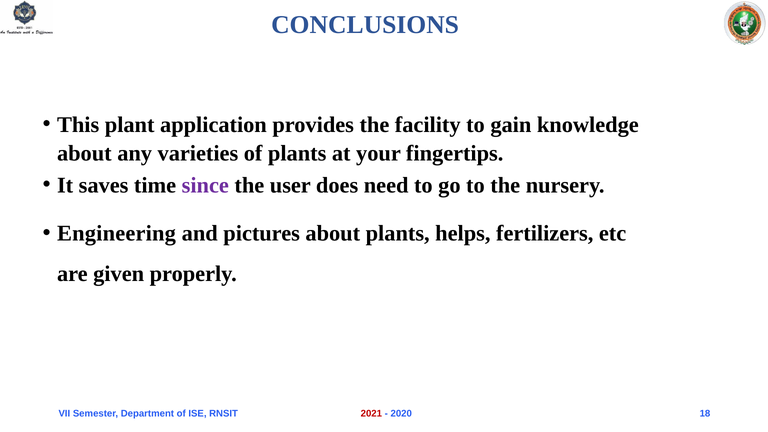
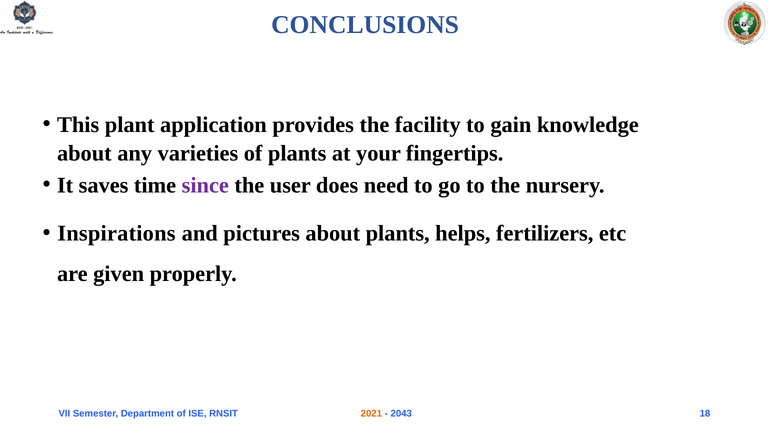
Engineering: Engineering -> Inspirations
2021 colour: red -> orange
2020: 2020 -> 2043
